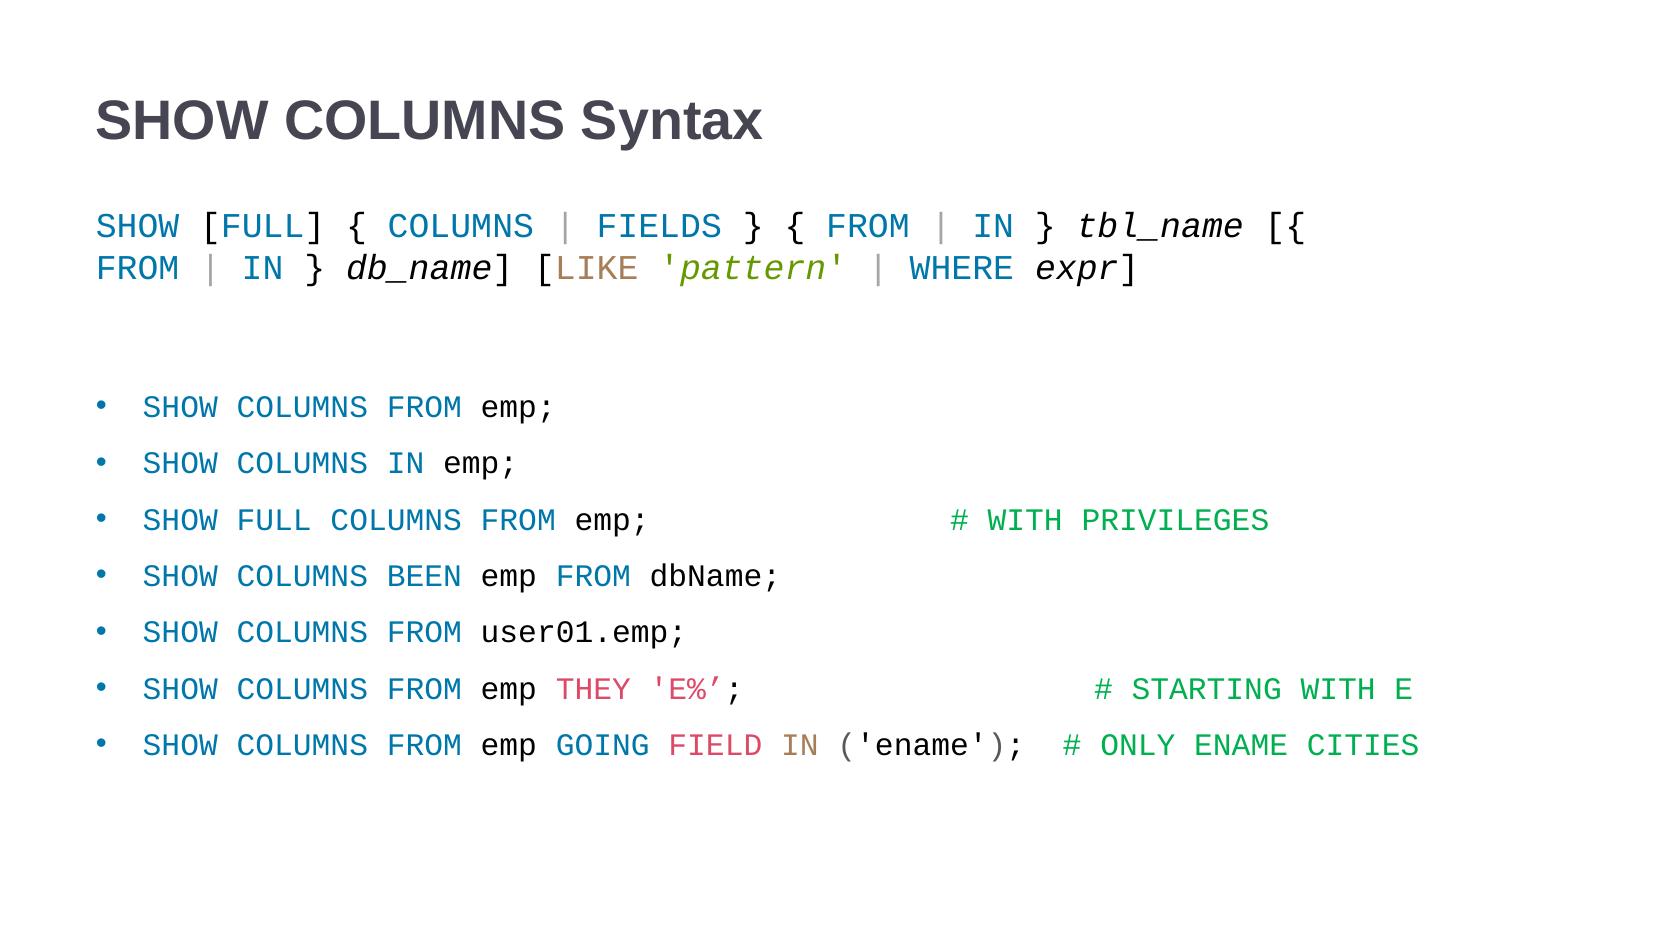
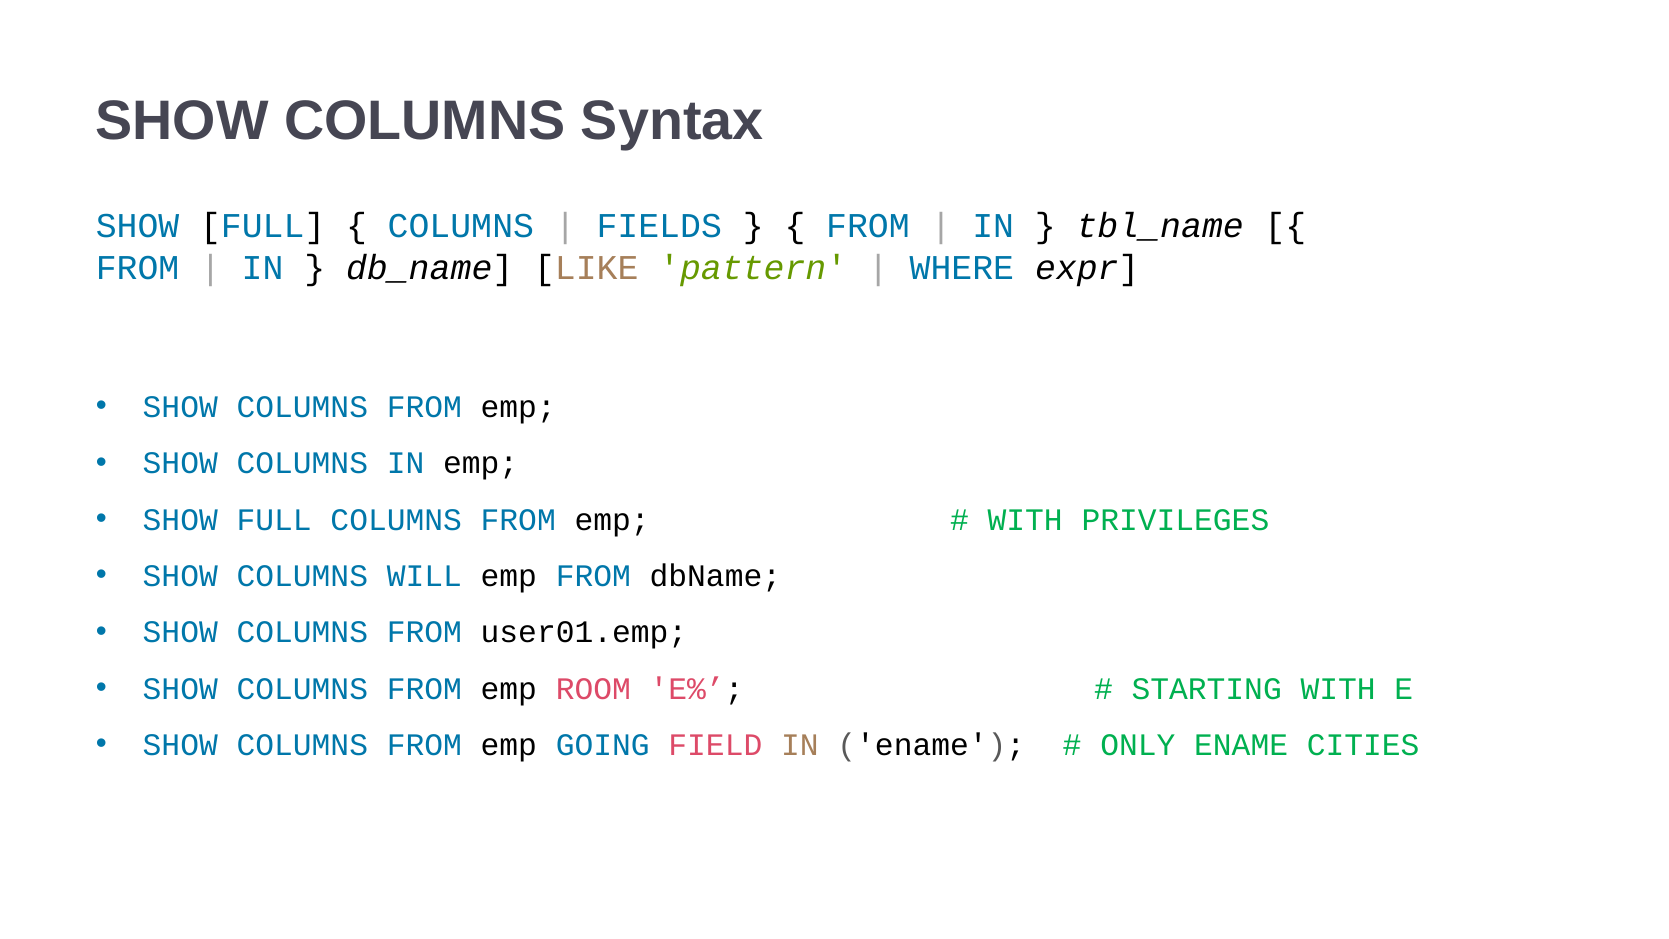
BEEN: BEEN -> WILL
THEY: THEY -> ROOM
